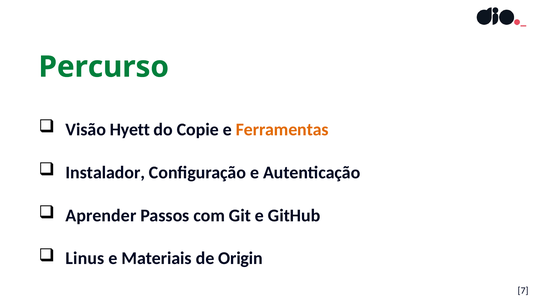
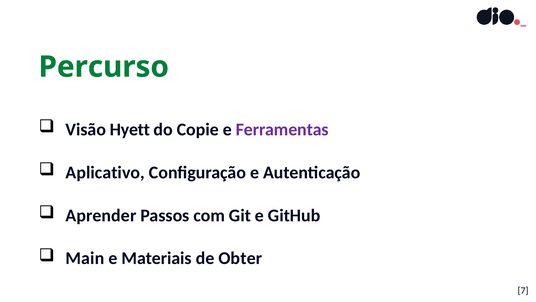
Ferramentas colour: orange -> purple
Instalador: Instalador -> Aplicativo
Linus: Linus -> Main
Origin: Origin -> Obter
